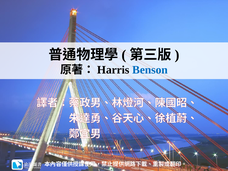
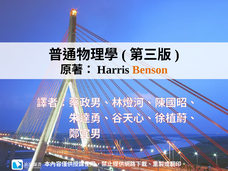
Benson colour: blue -> orange
